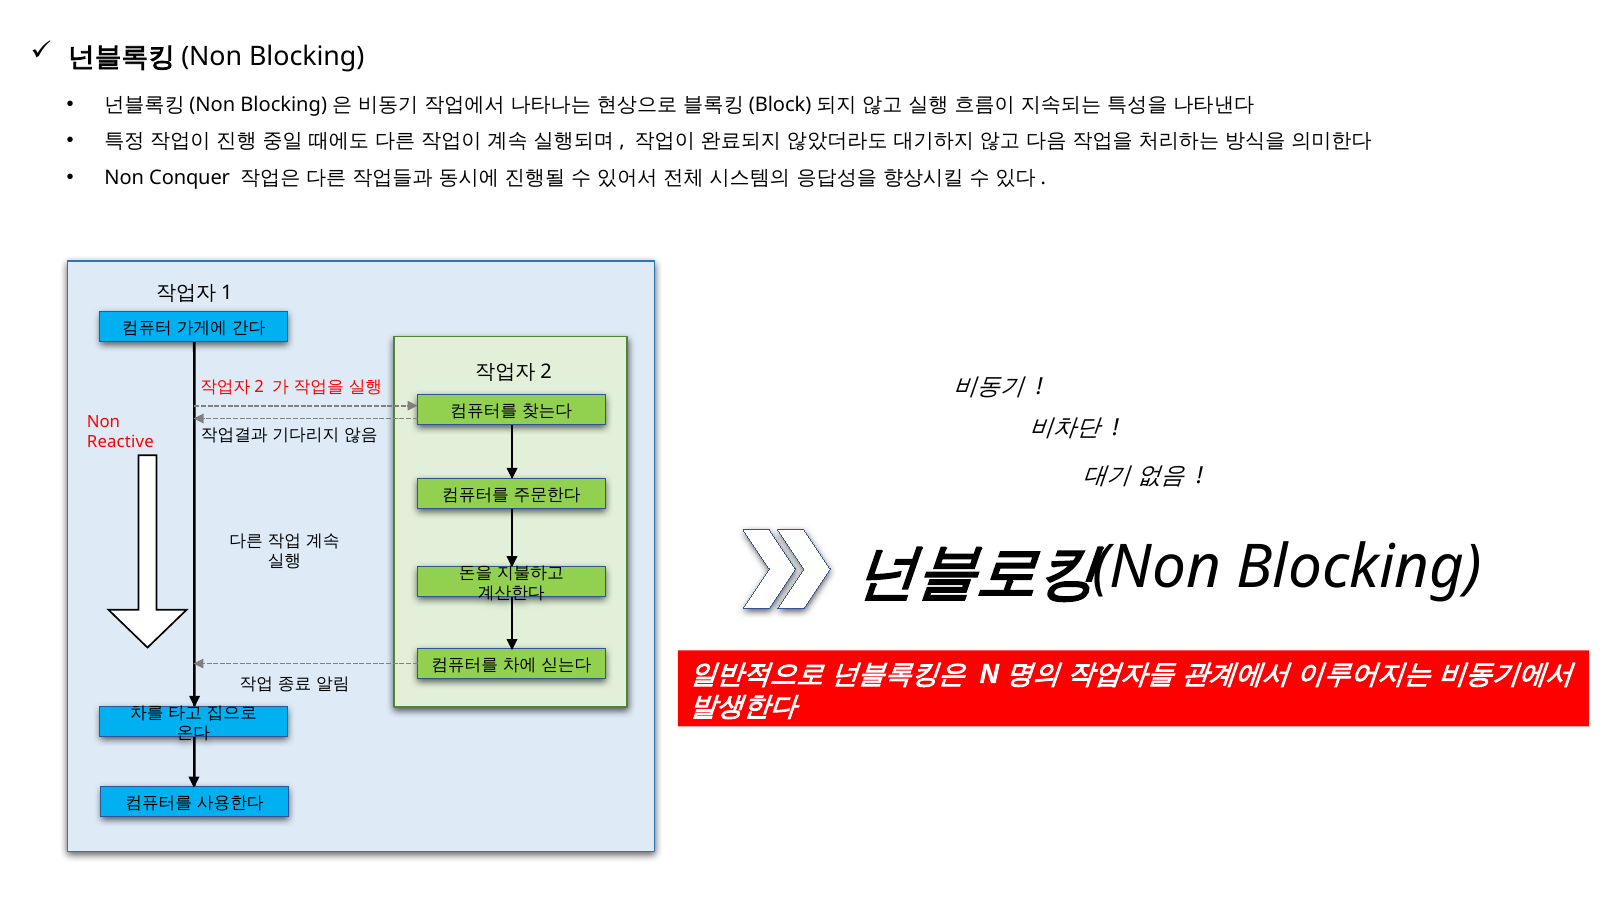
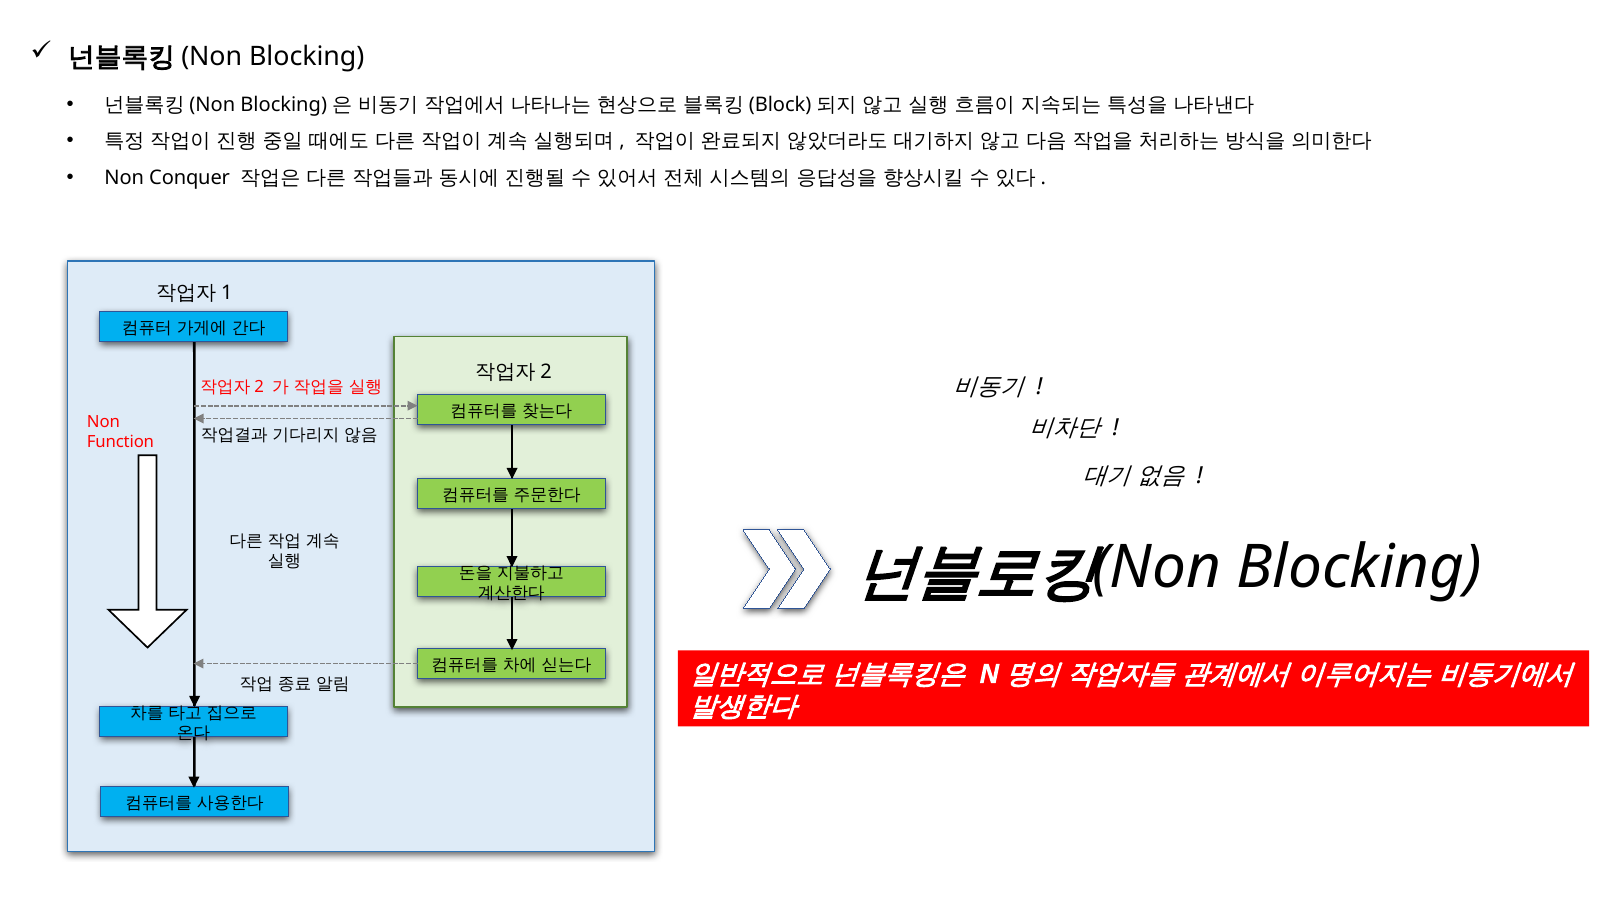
Reactive: Reactive -> Function
